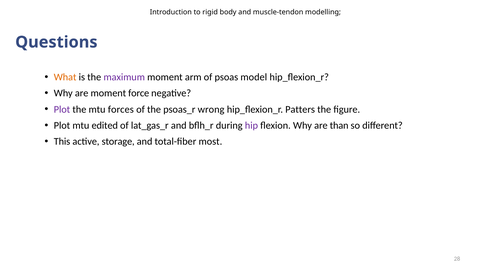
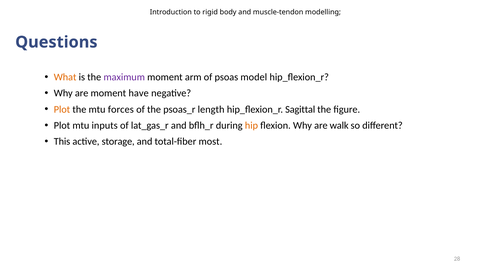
force: force -> have
Plot at (62, 109) colour: purple -> orange
wrong: wrong -> length
Patters: Patters -> Sagittal
edited: edited -> inputs
hip colour: purple -> orange
than: than -> walk
